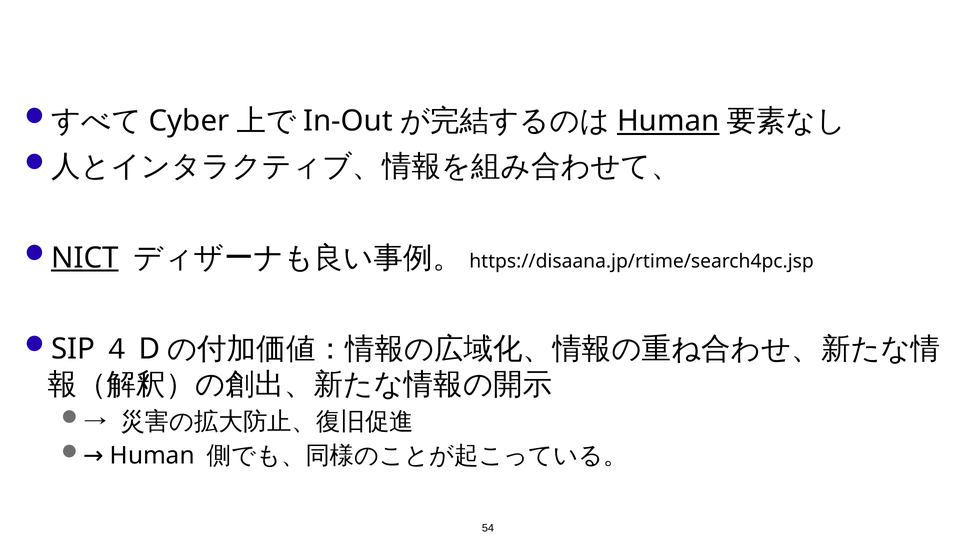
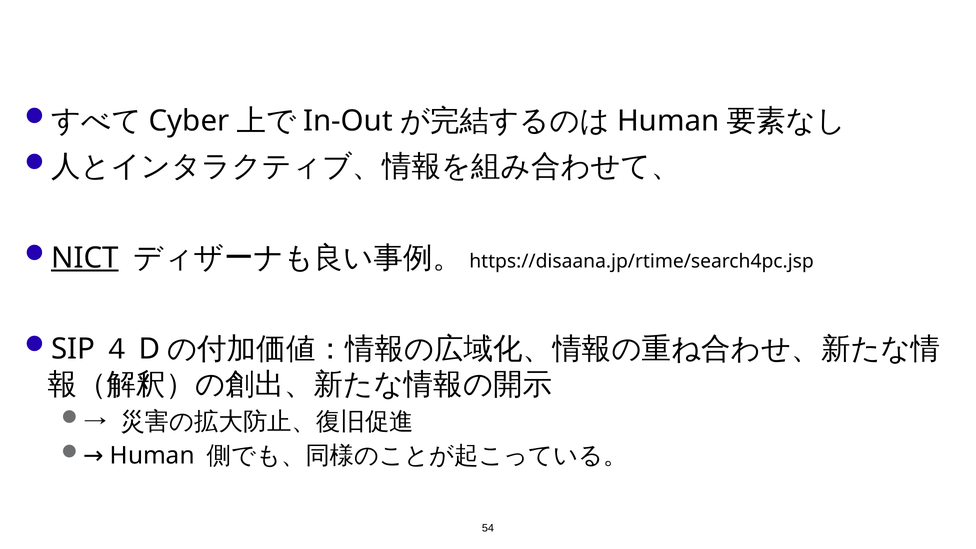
Human at (668, 121) underline: present -> none
